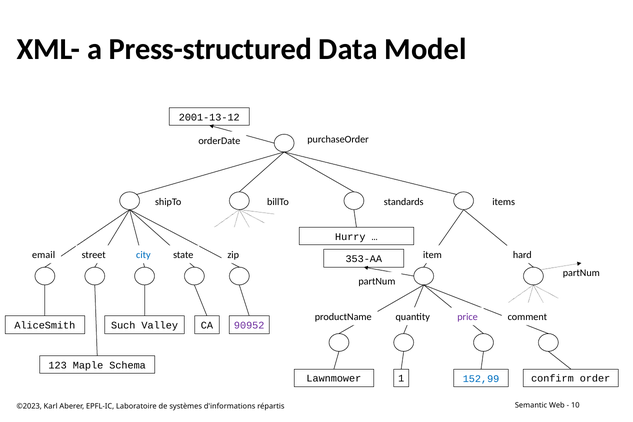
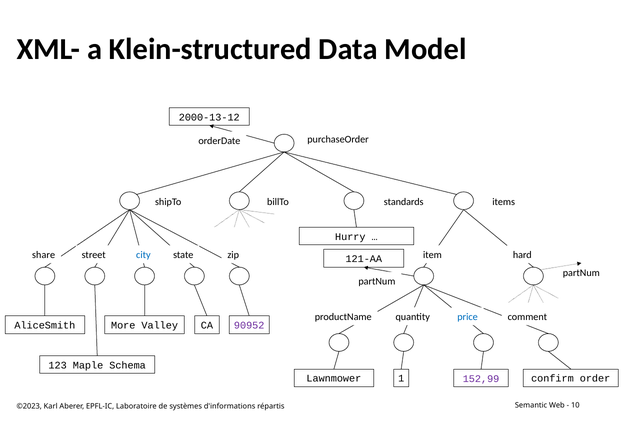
Press-structured: Press-structured -> Klein-structured
2001-13-12: 2001-13-12 -> 2000-13-12
email: email -> share
353-AA: 353-AA -> 121-AA
price colour: purple -> blue
Such: Such -> More
152,99 colour: blue -> purple
